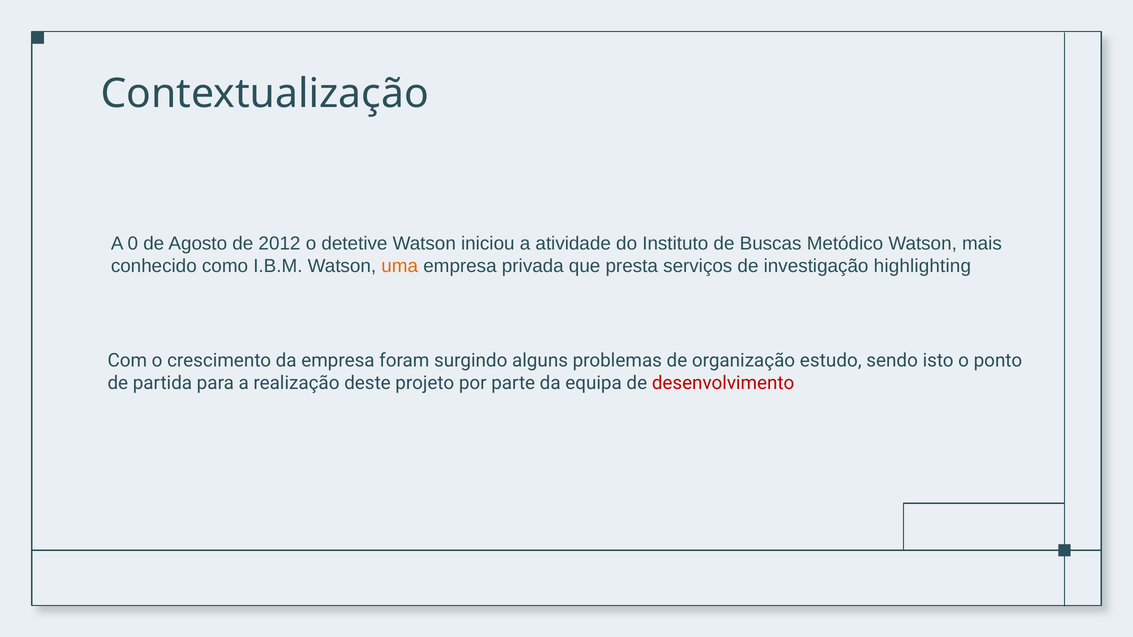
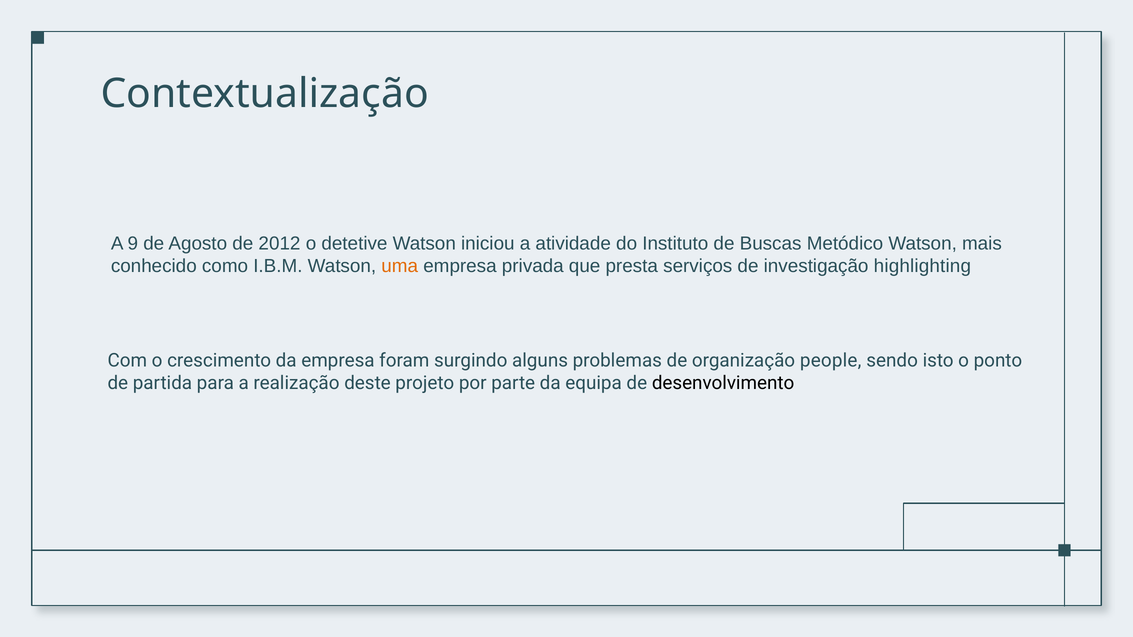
0: 0 -> 9
estudo: estudo -> people
desenvolvimento colour: red -> black
